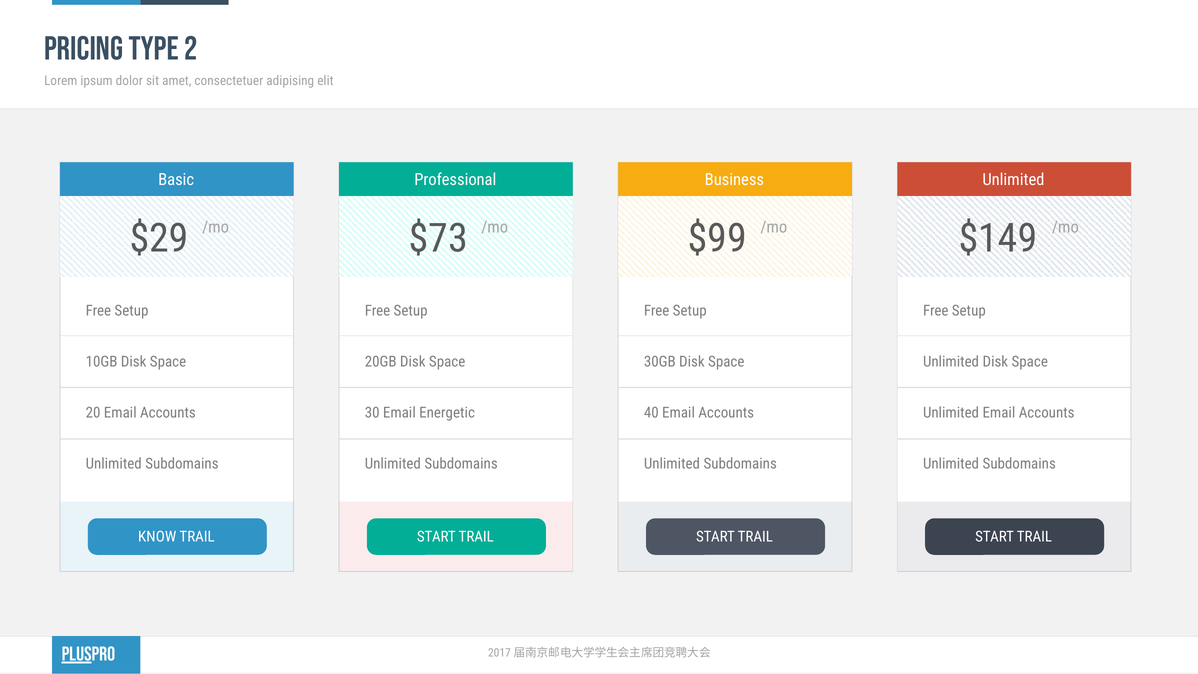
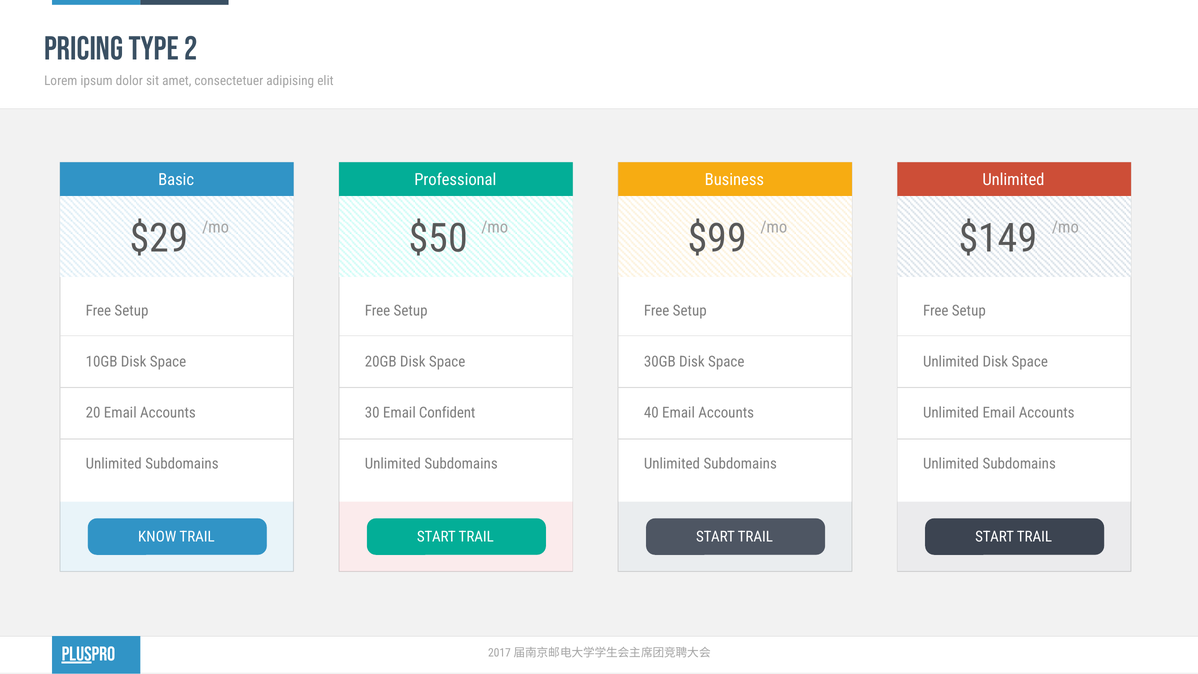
$73: $73 -> $50
Energetic: Energetic -> Confident
